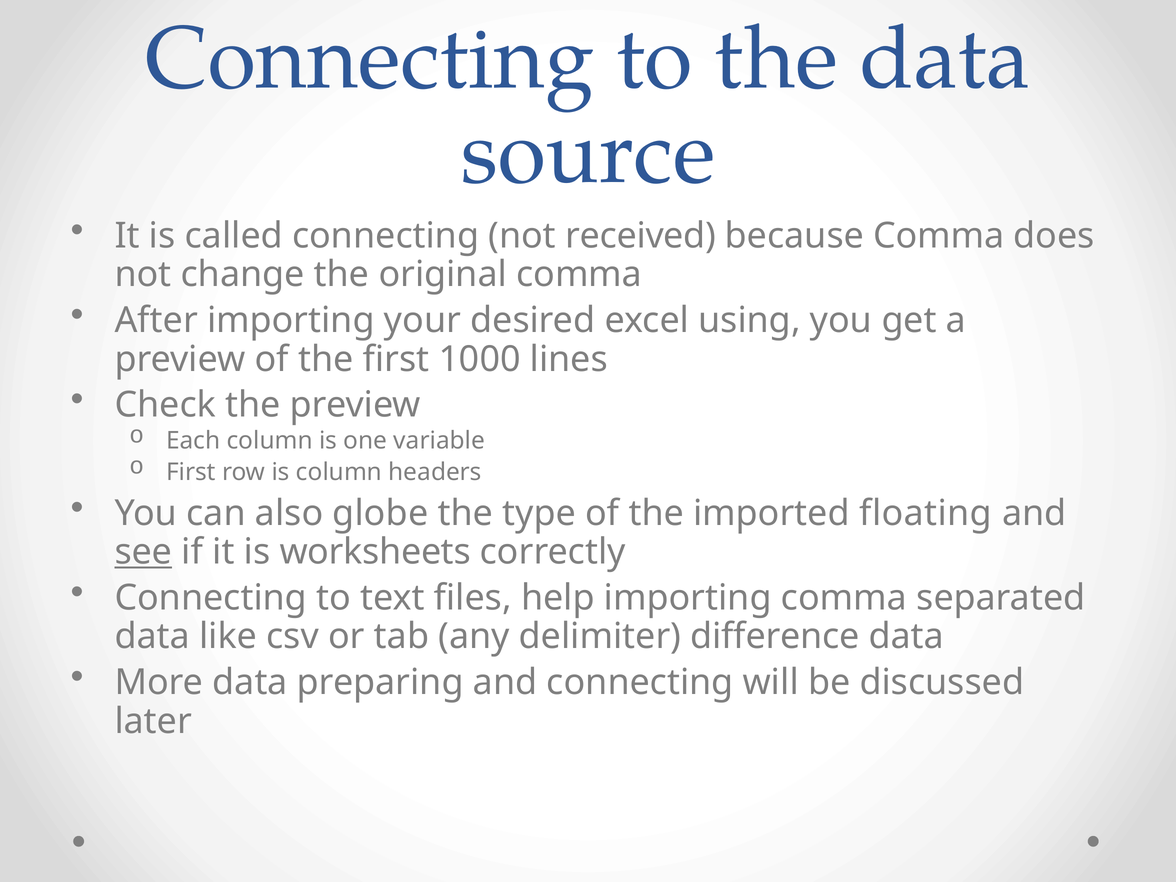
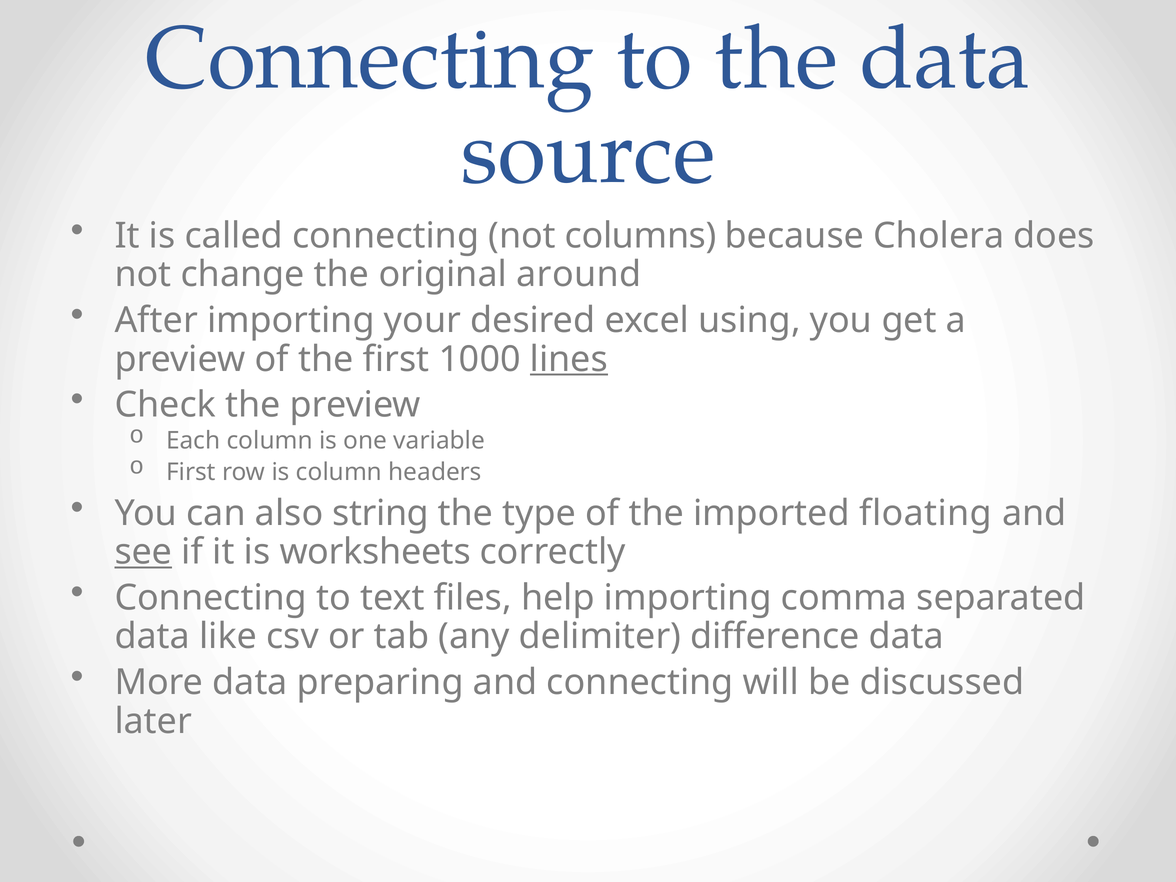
received: received -> columns
because Comma: Comma -> Cholera
original comma: comma -> around
lines underline: none -> present
globe: globe -> string
